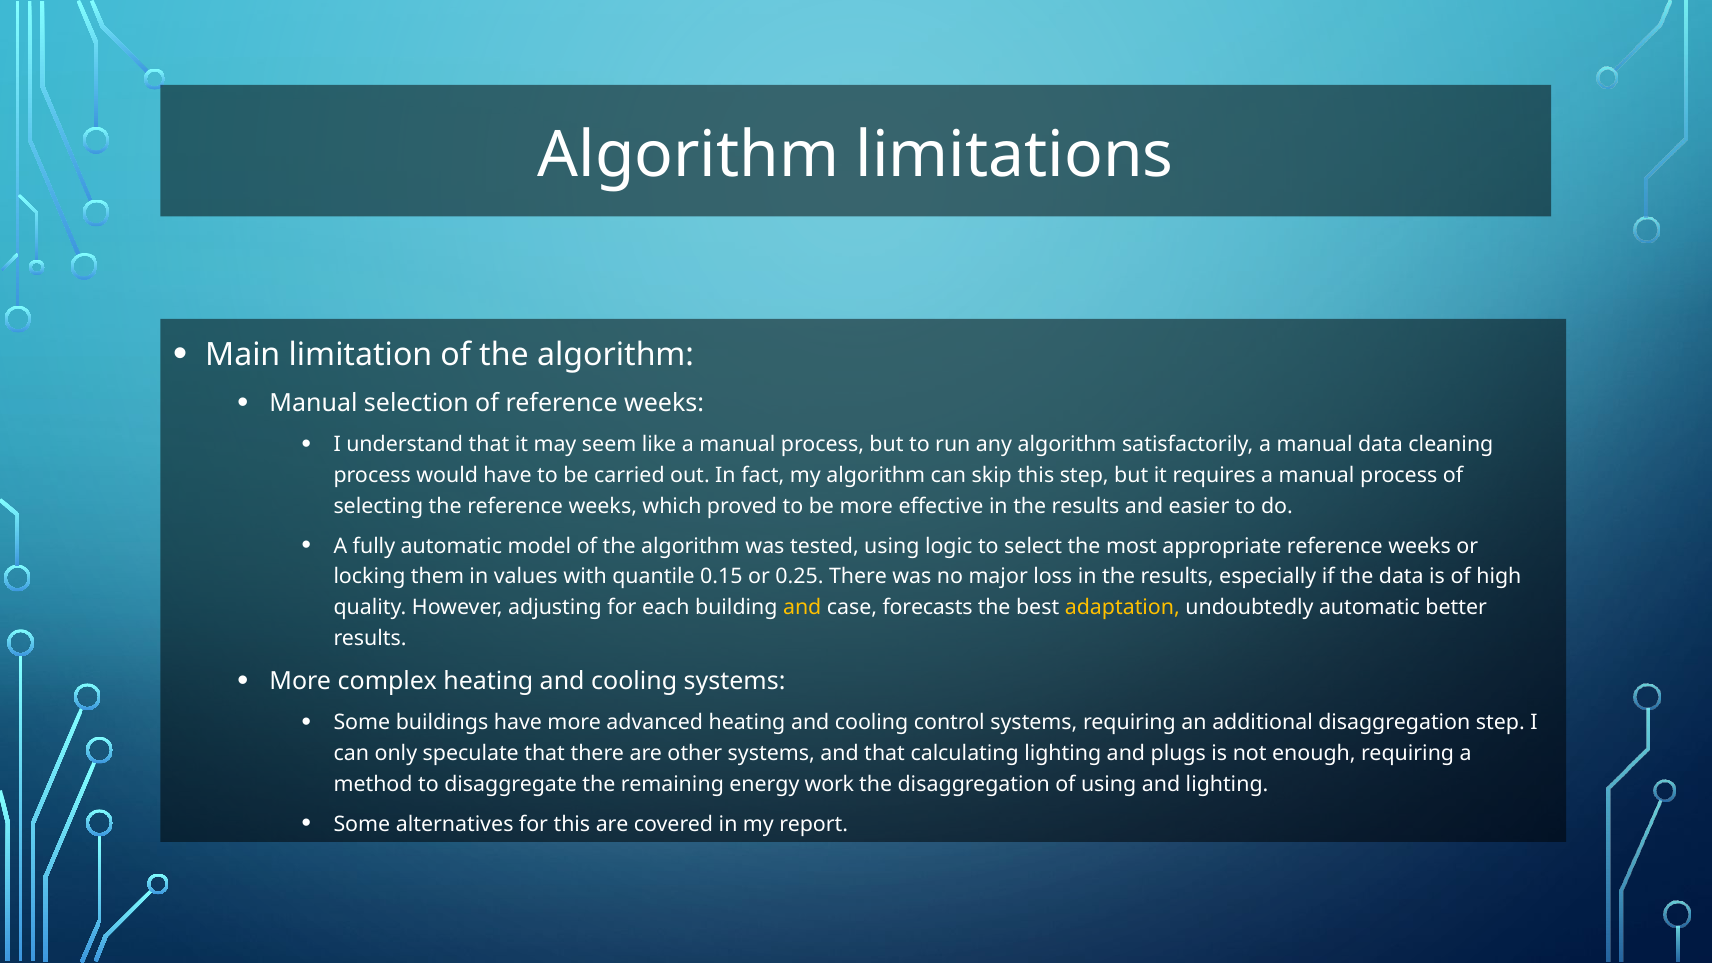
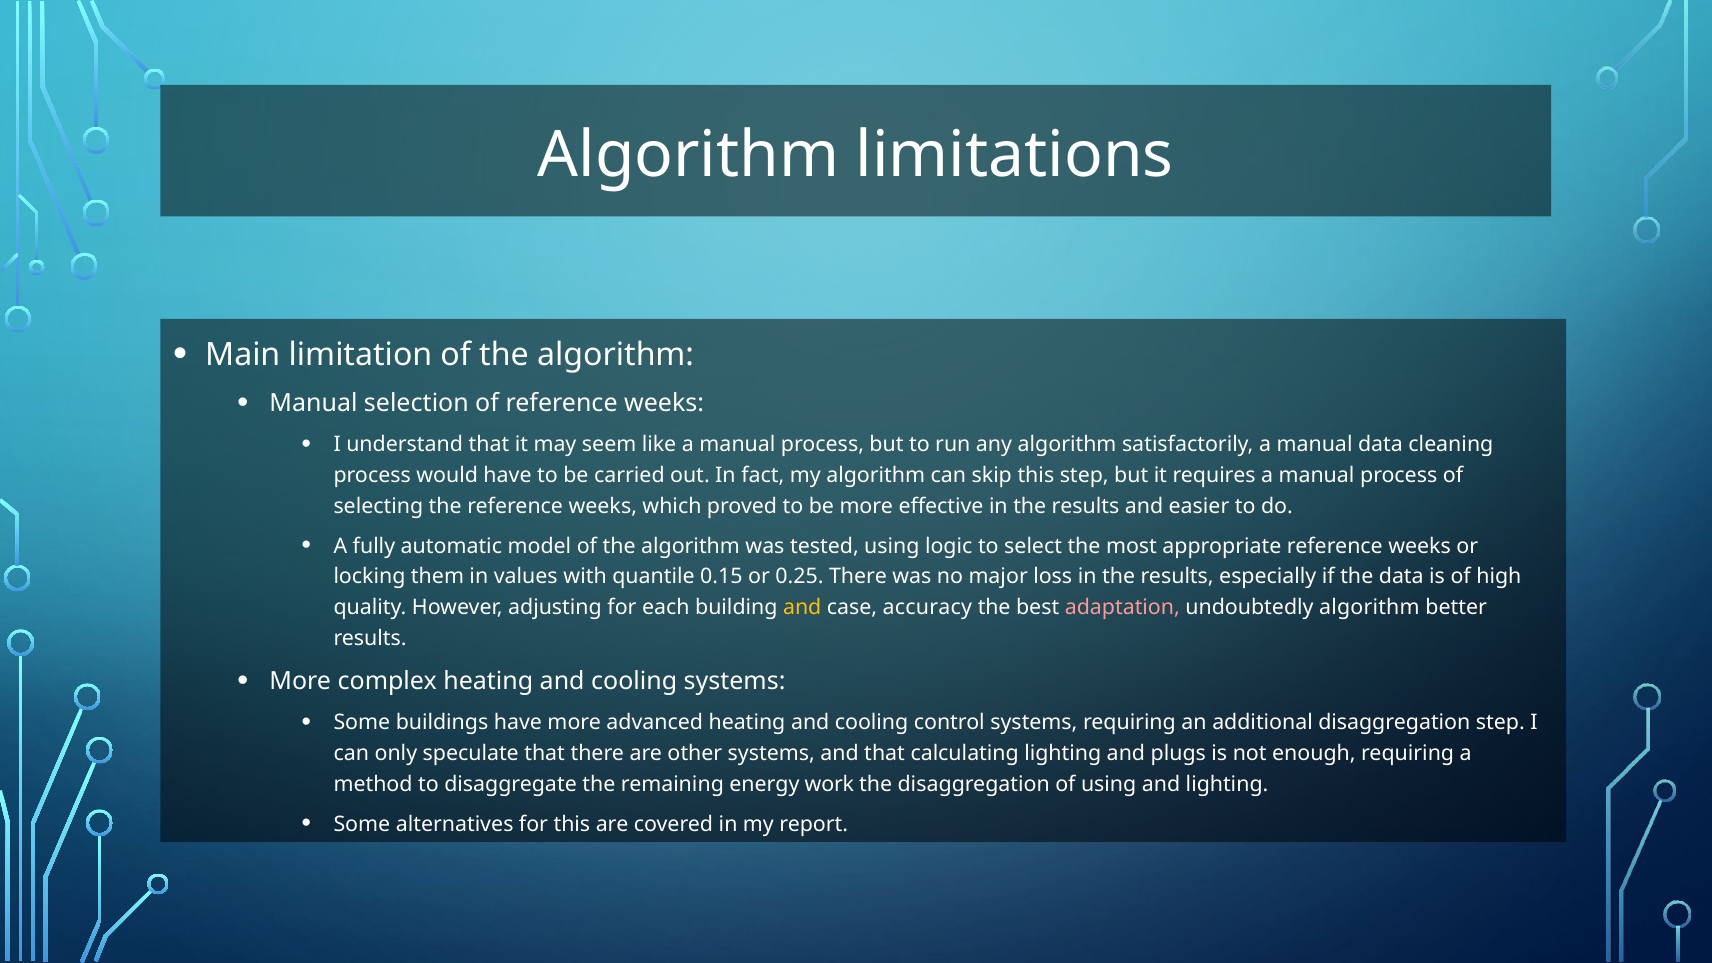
forecasts: forecasts -> accuracy
adaptation colour: yellow -> pink
undoubtedly automatic: automatic -> algorithm
